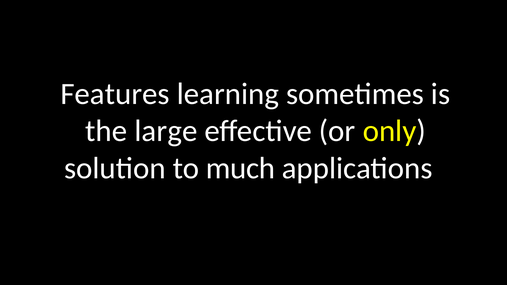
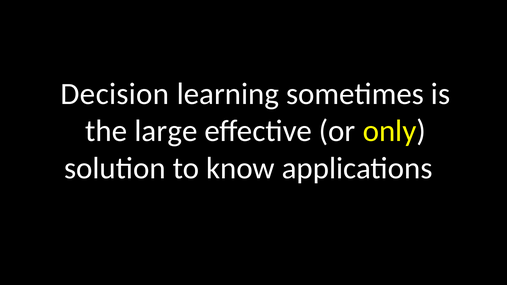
Features: Features -> Decision
much: much -> know
